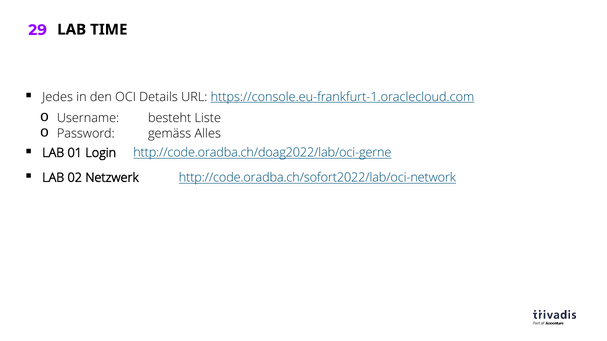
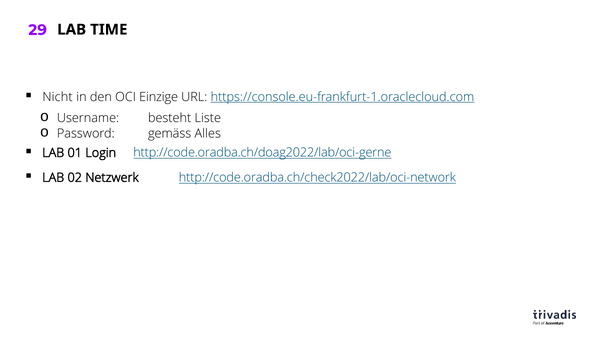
Jedes: Jedes -> Nicht
Details: Details -> Einzige
http://code.oradba.ch/sofort2022/lab/oci-network: http://code.oradba.ch/sofort2022/lab/oci-network -> http://code.oradba.ch/check2022/lab/oci-network
